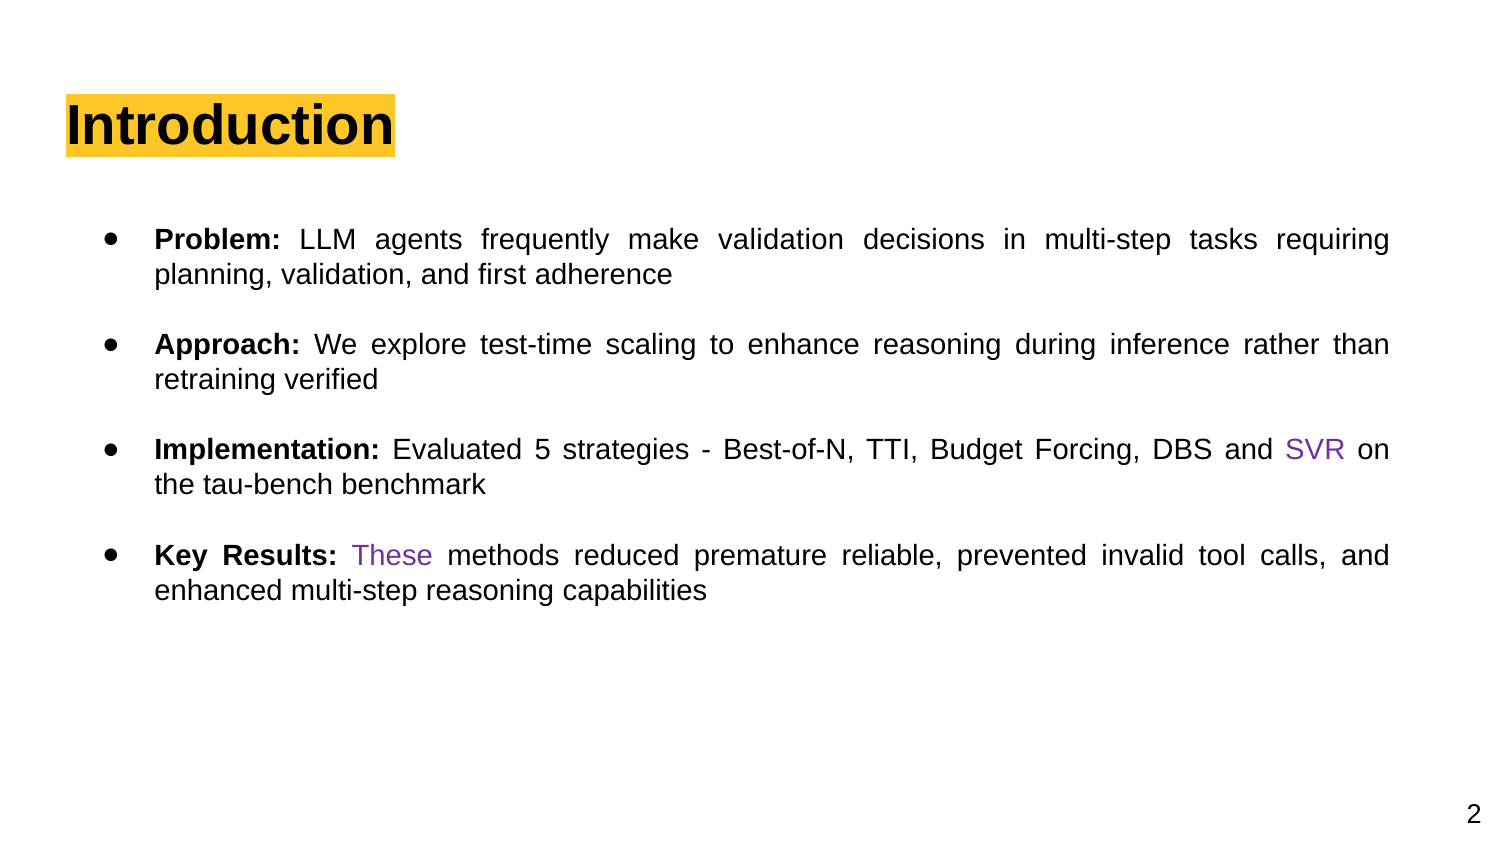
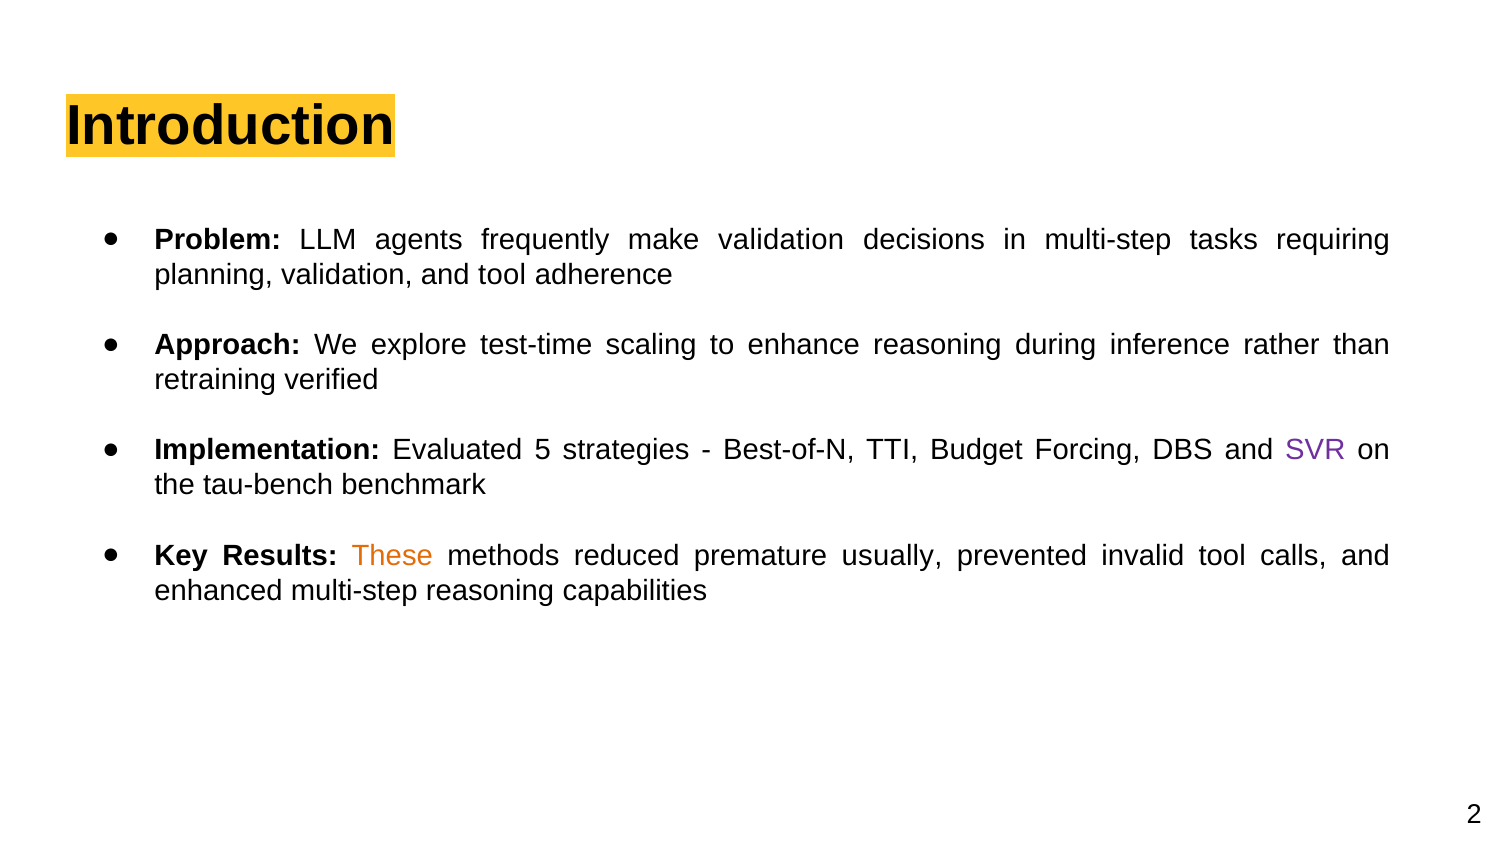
and first: first -> tool
These colour: purple -> orange
reliable: reliable -> usually
